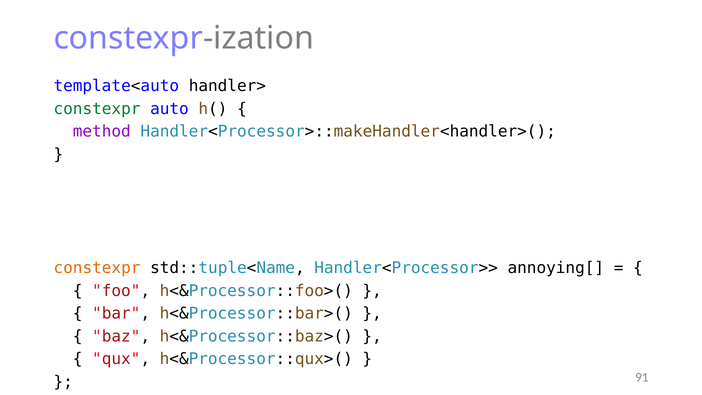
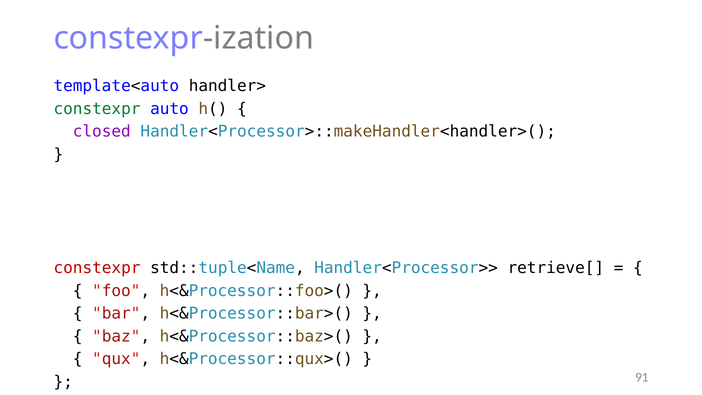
method: method -> closed
constexpr at (97, 268) colour: orange -> red
annoying[: annoying[ -> retrieve[
